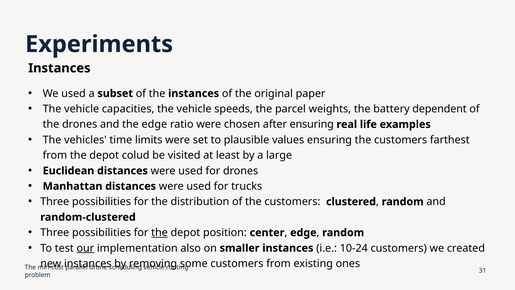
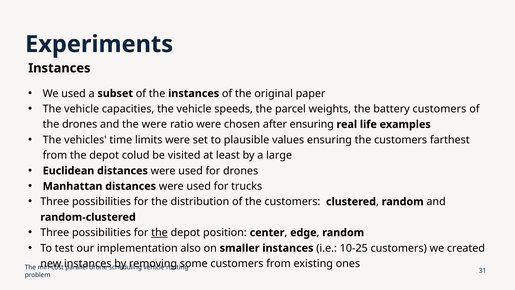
battery dependent: dependent -> customers
the edge: edge -> were
our underline: present -> none
10-24: 10-24 -> 10-25
